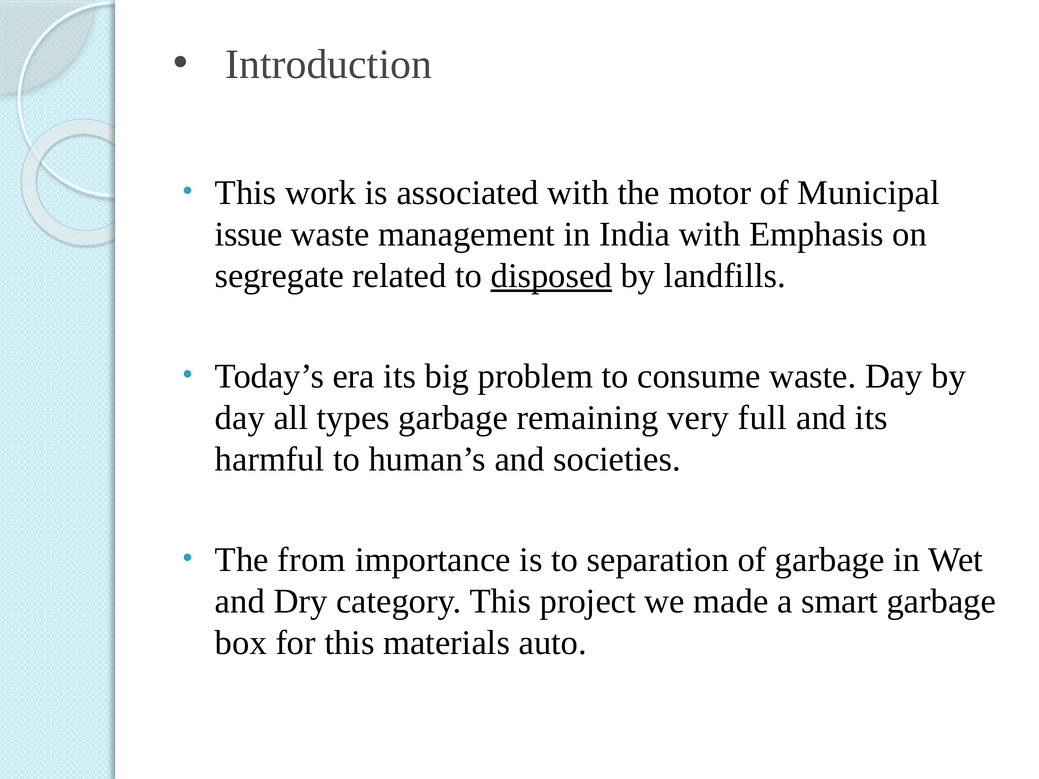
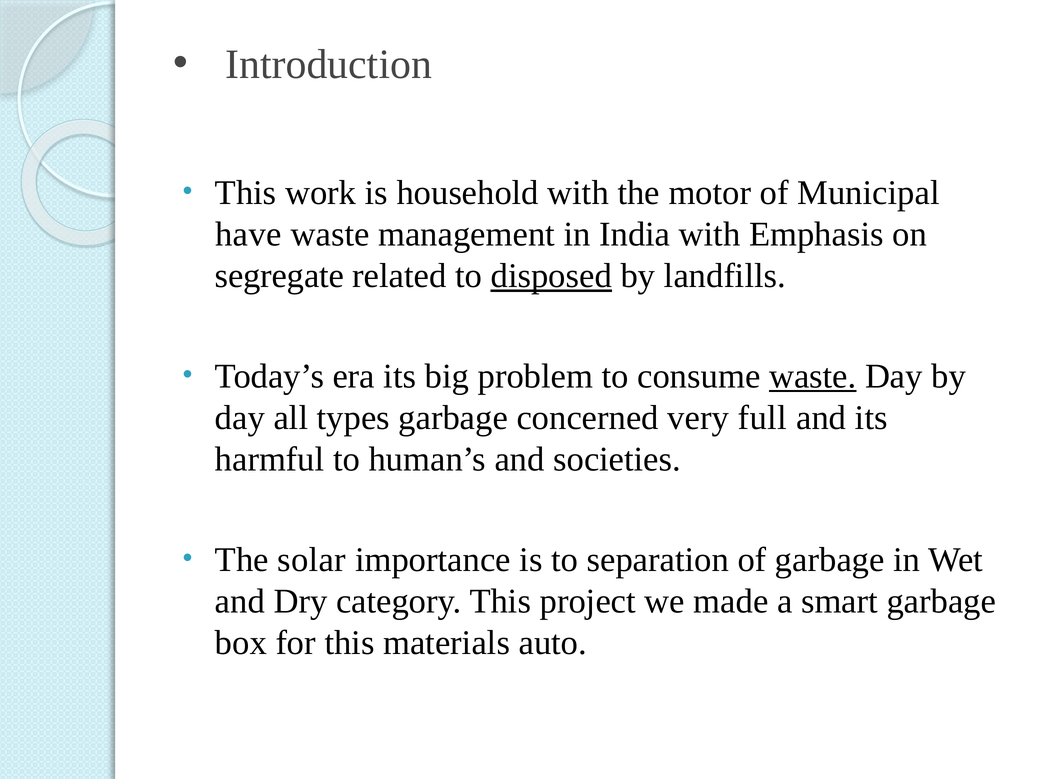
associated: associated -> household
issue: issue -> have
waste at (813, 376) underline: none -> present
remaining: remaining -> concerned
from: from -> solar
